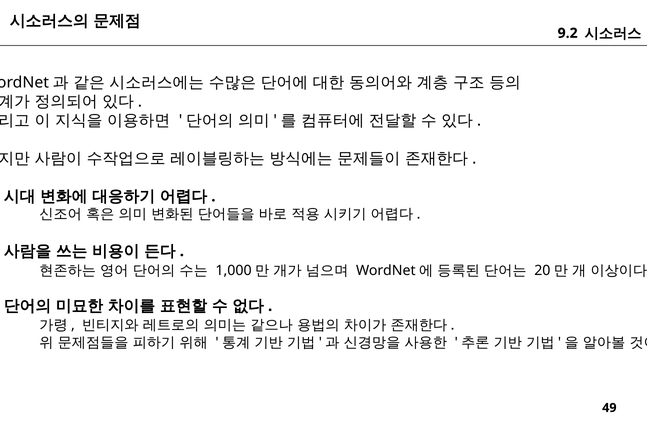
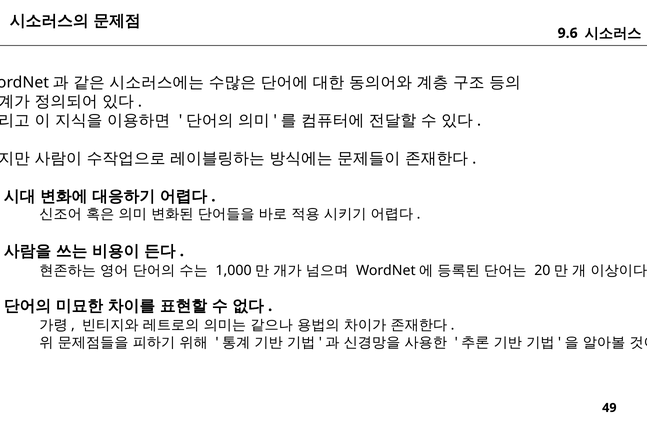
9.2: 9.2 -> 9.6
